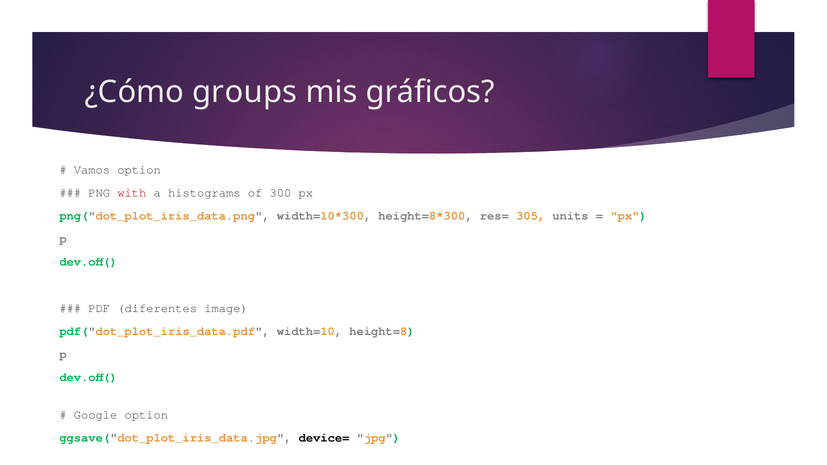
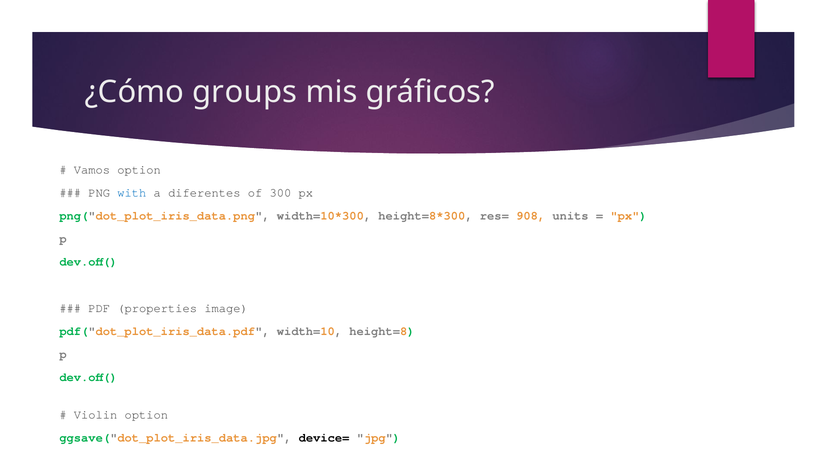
with colour: red -> blue
histograms: histograms -> diferentes
305: 305 -> 908
diferentes: diferentes -> properties
Google: Google -> Violin
